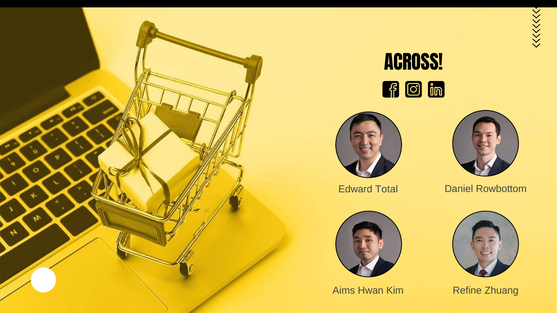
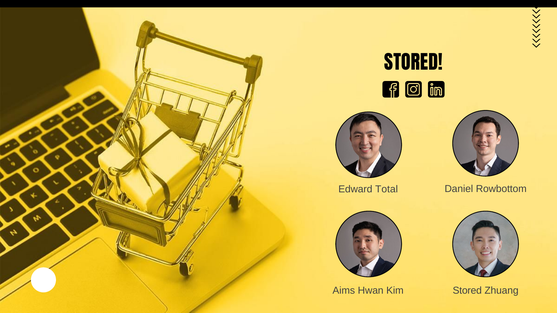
ACROSS at (414, 64): ACROSS -> STORED
Refine at (467, 291): Refine -> Stored
